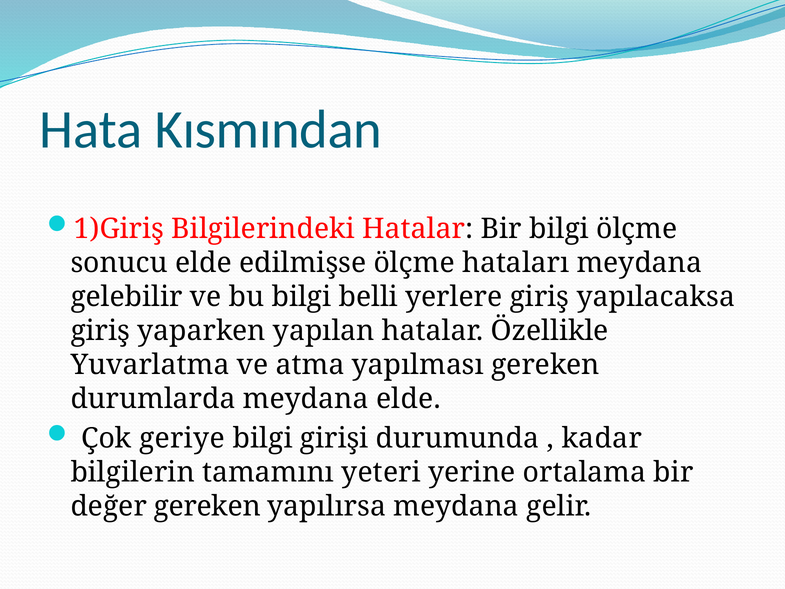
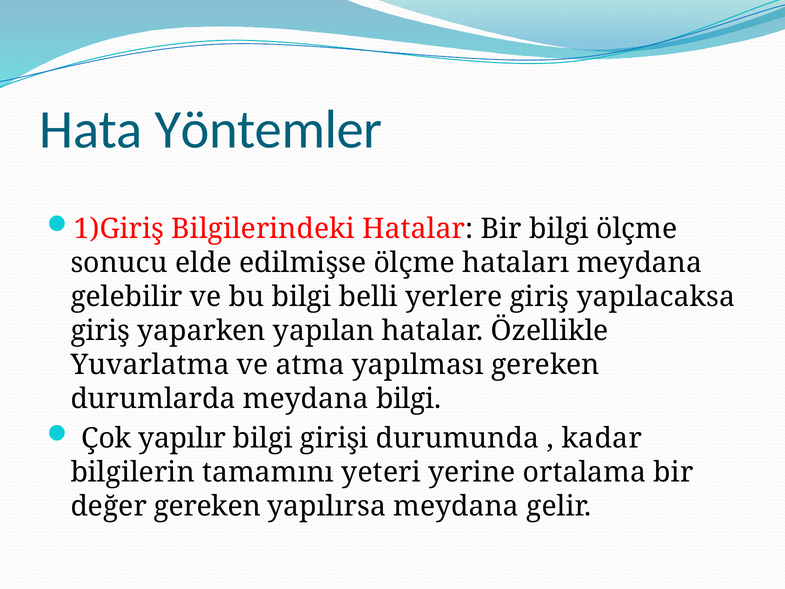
Kısmından: Kısmından -> Yöntemler
meydana elde: elde -> bilgi
geriye: geriye -> yapılır
